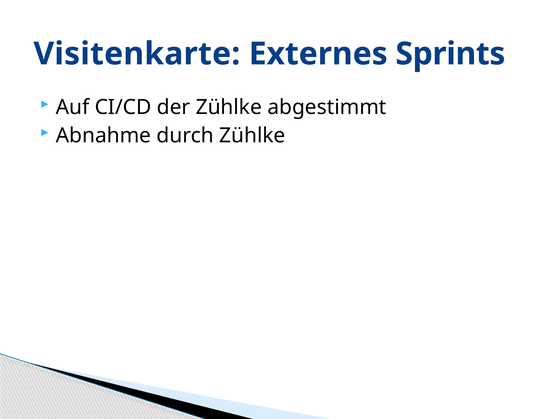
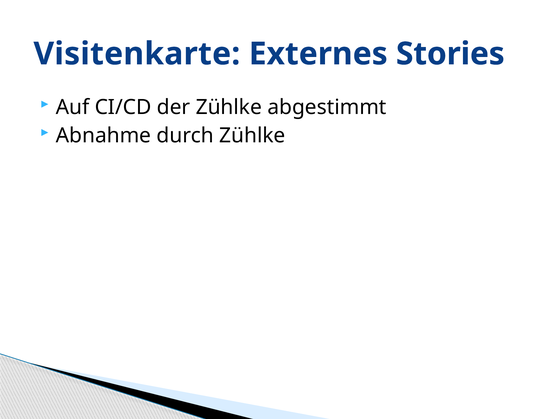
Sprints: Sprints -> Stories
